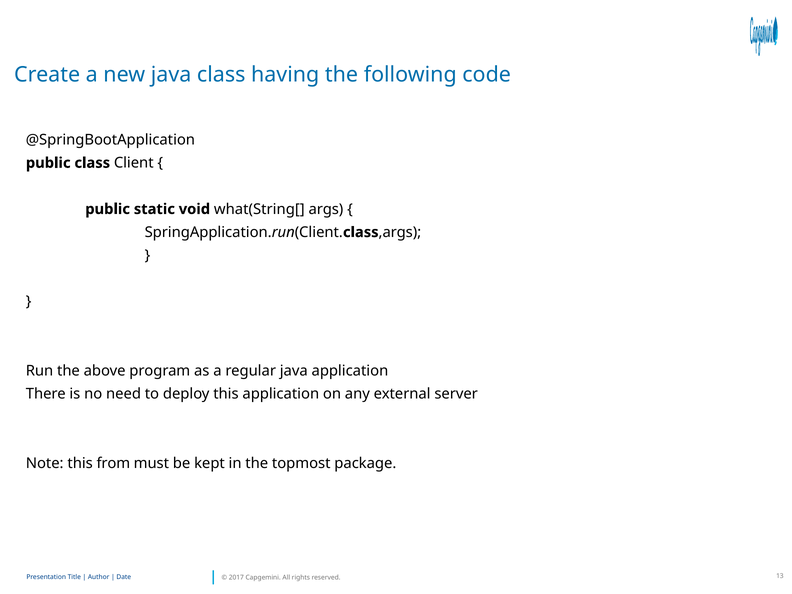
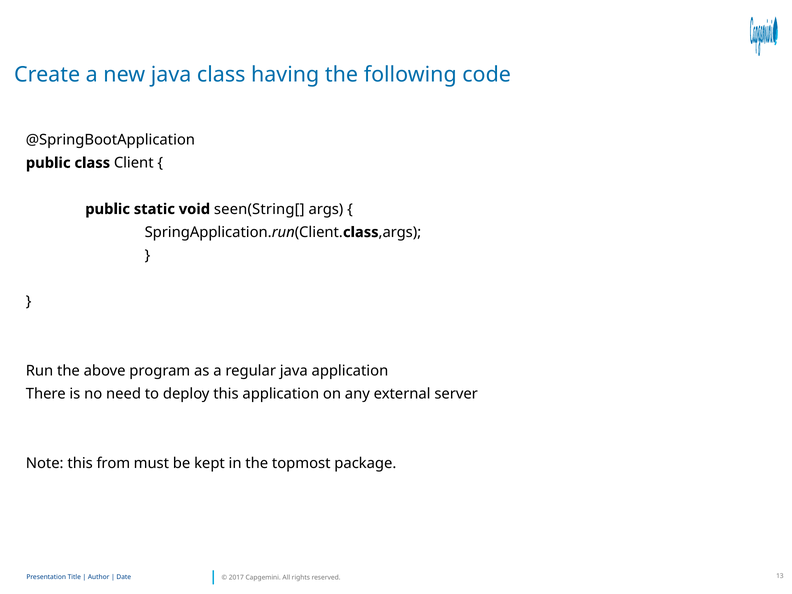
what(String[: what(String[ -> seen(String[
